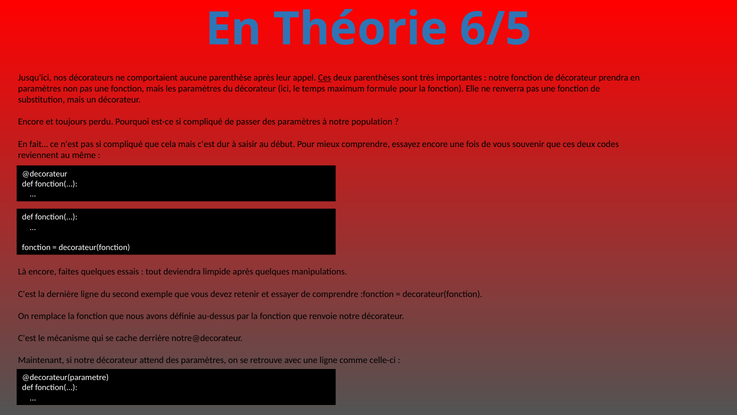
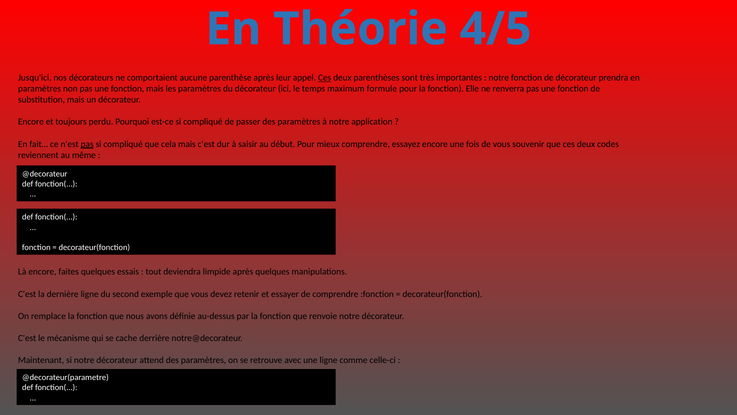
6/5: 6/5 -> 4/5
population: population -> application
pas at (87, 144) underline: none -> present
